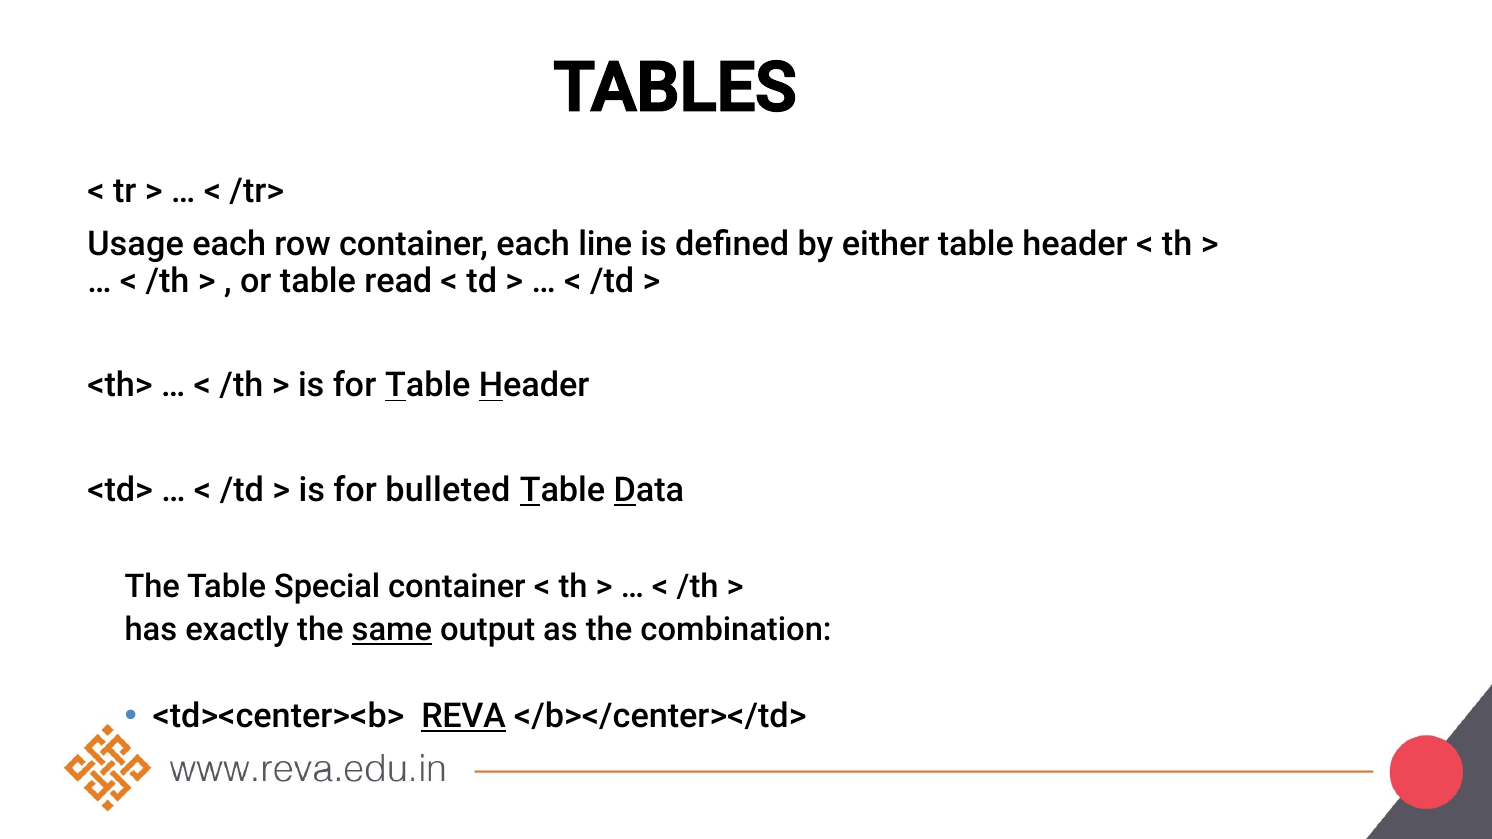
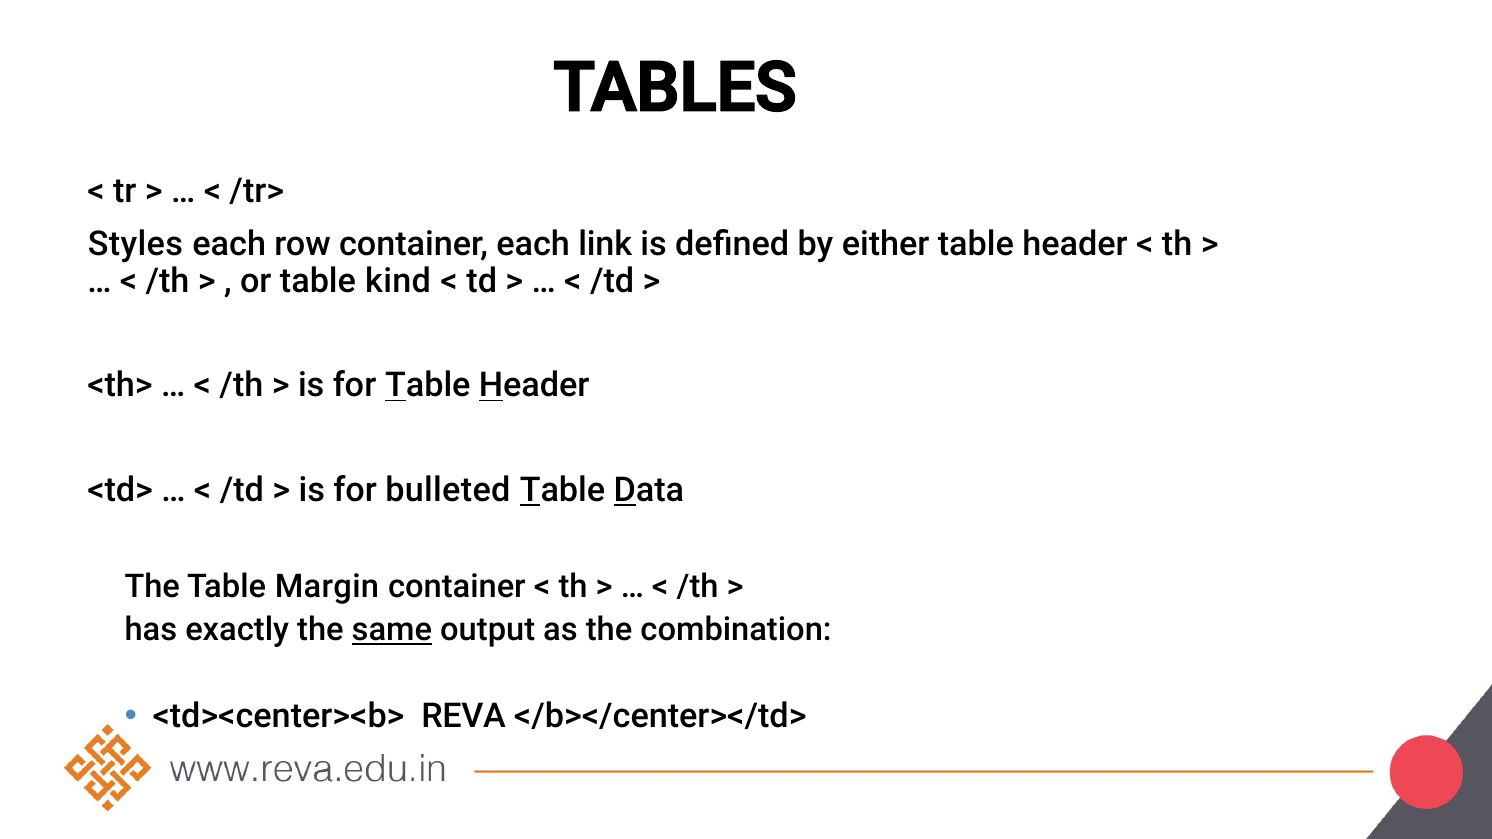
Usage: Usage -> Styles
line: line -> link
read: read -> kind
Special: Special -> Margin
REVA underline: present -> none
